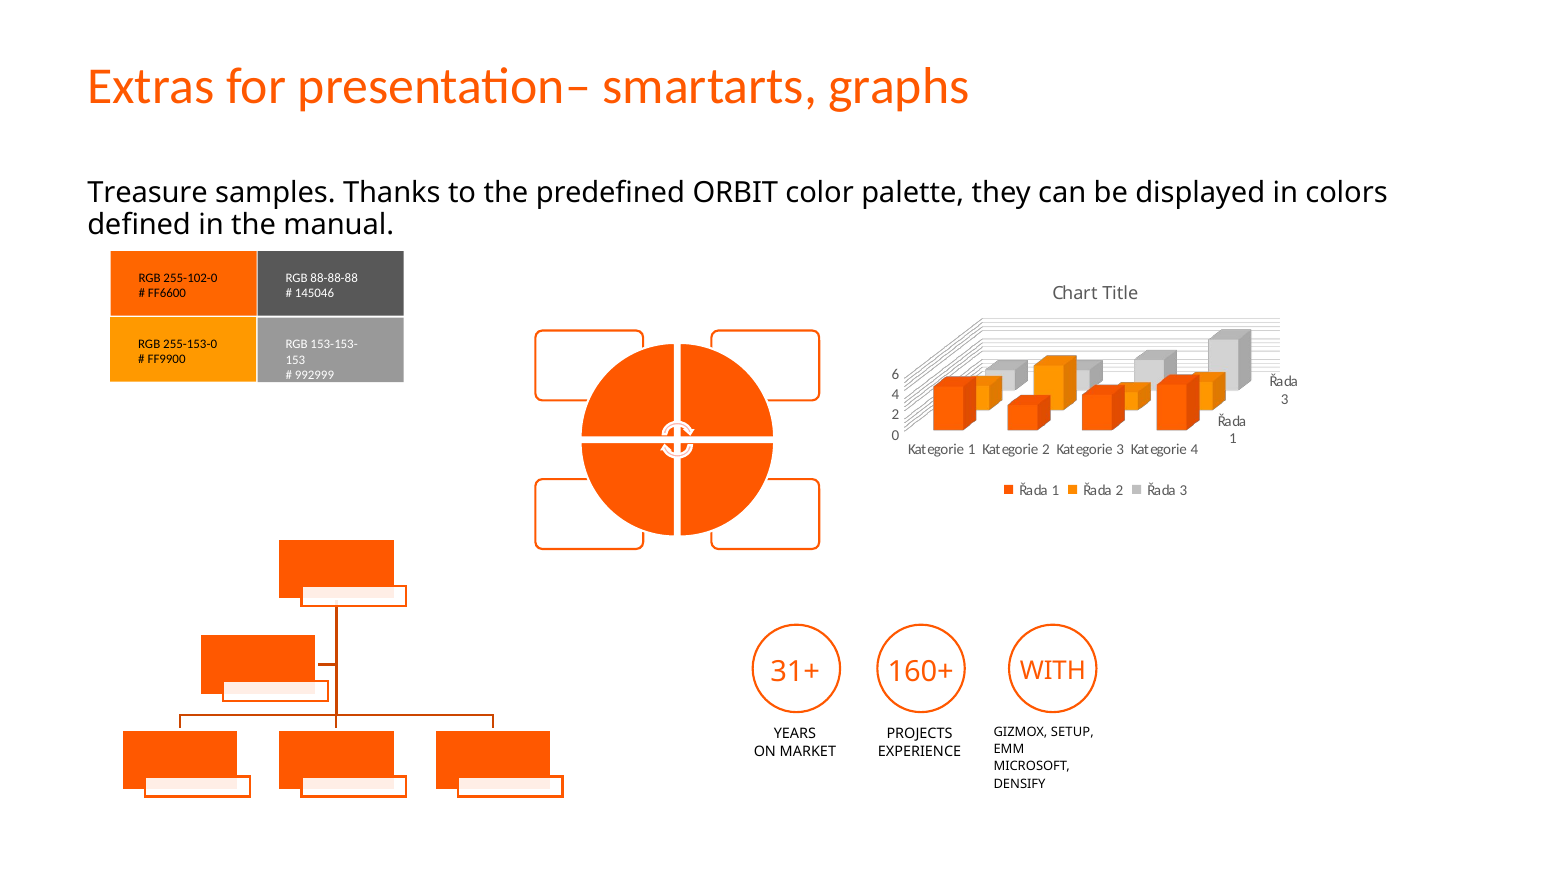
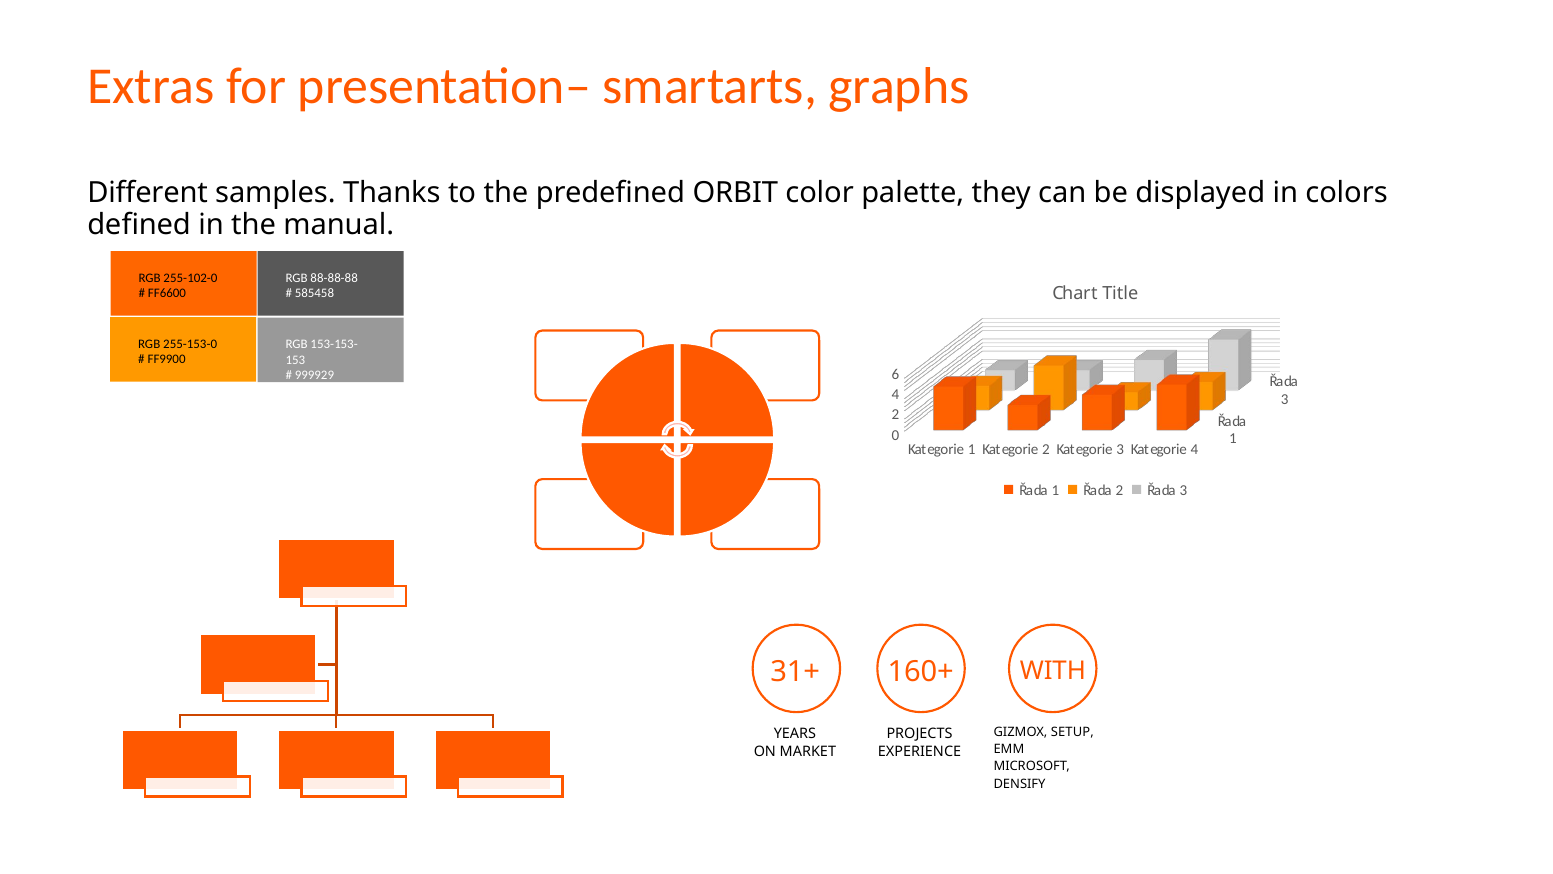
Treasure: Treasure -> Different
145046: 145046 -> 585458
992999: 992999 -> 999929
